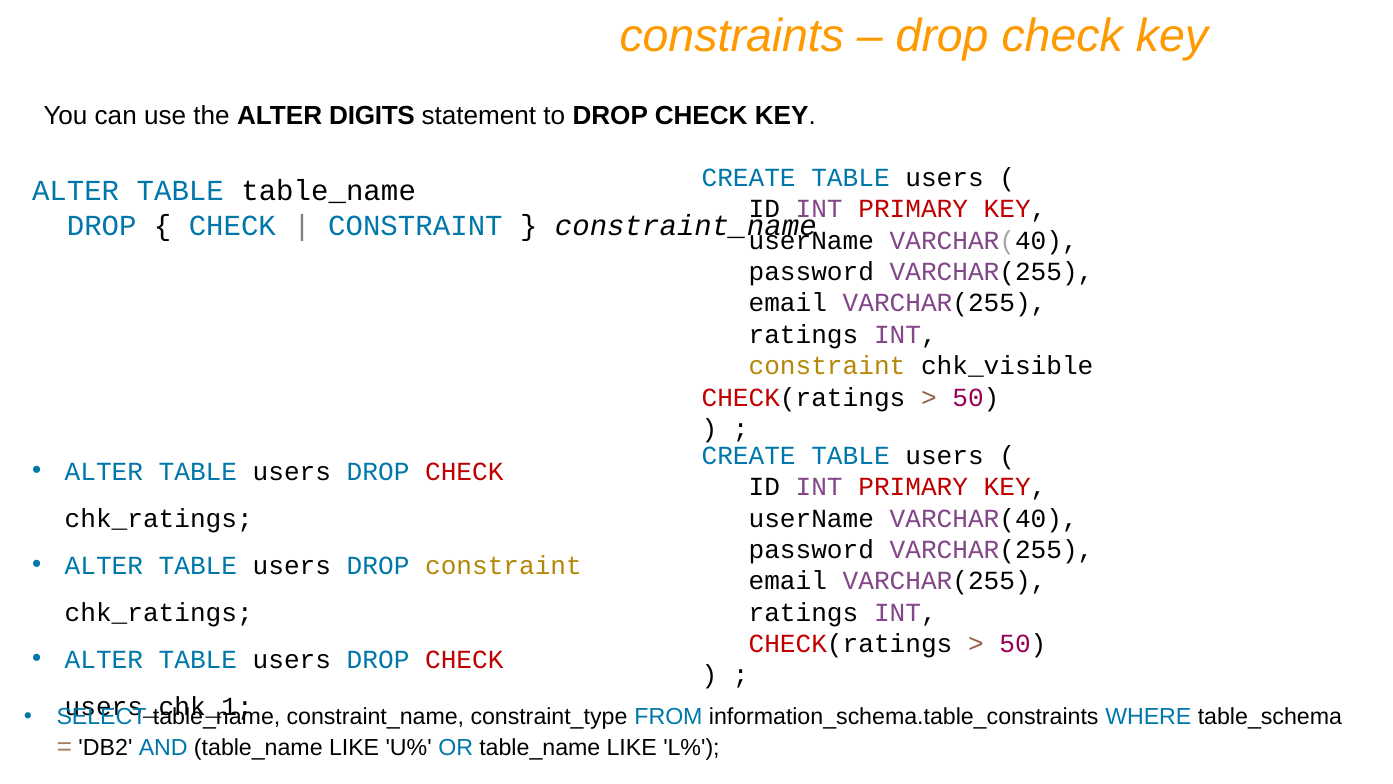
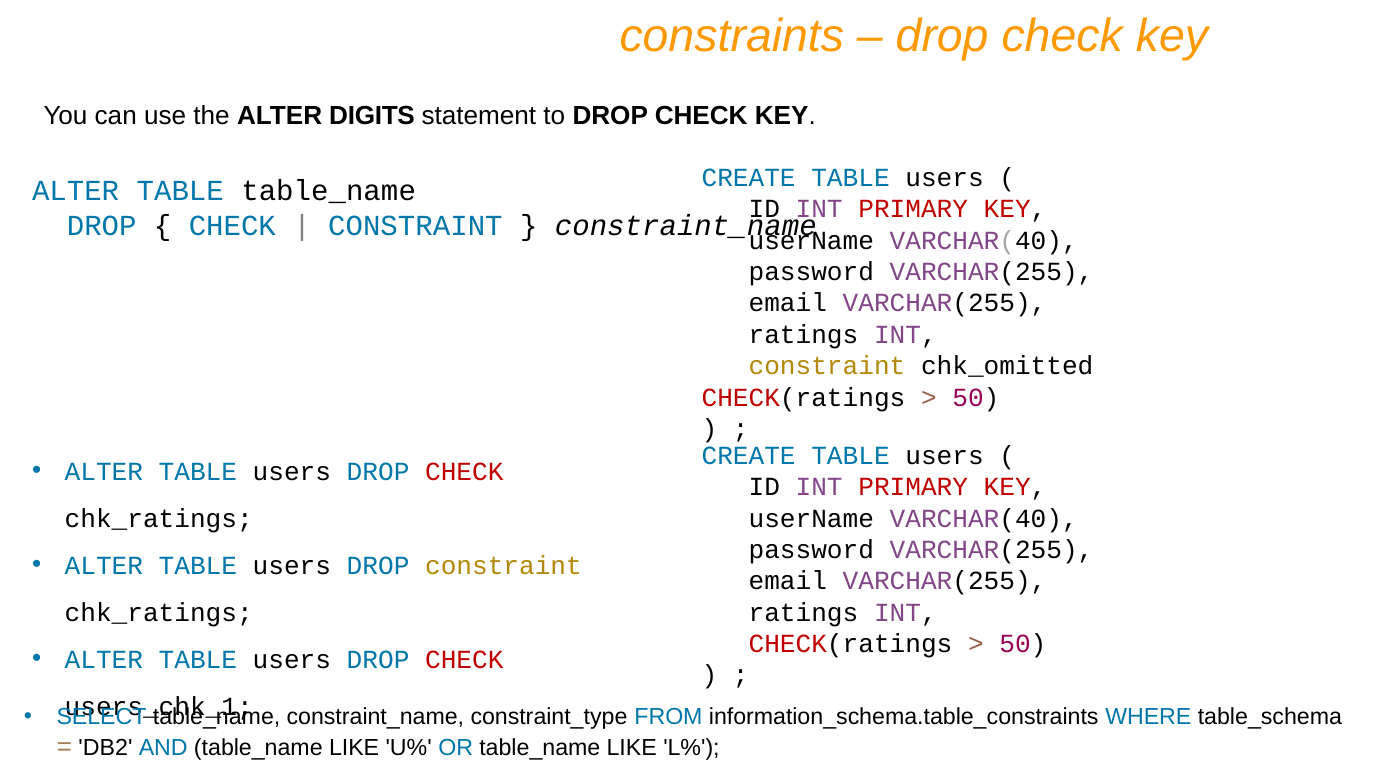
chk_visible: chk_visible -> chk_omitted
